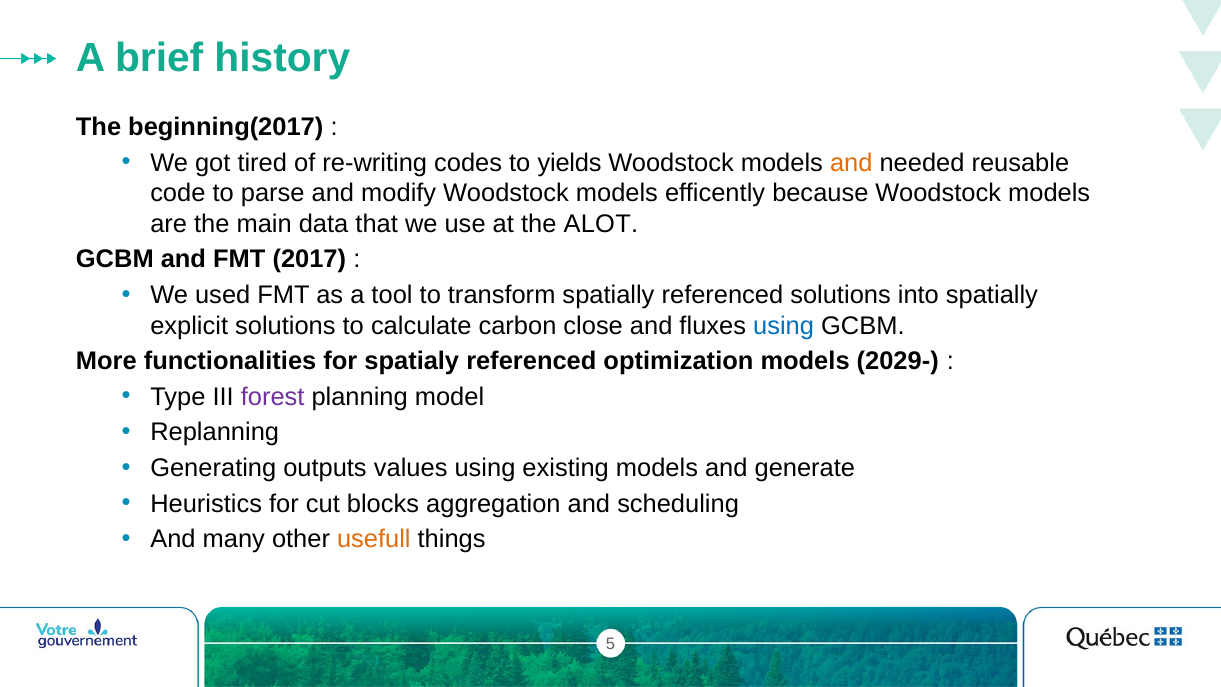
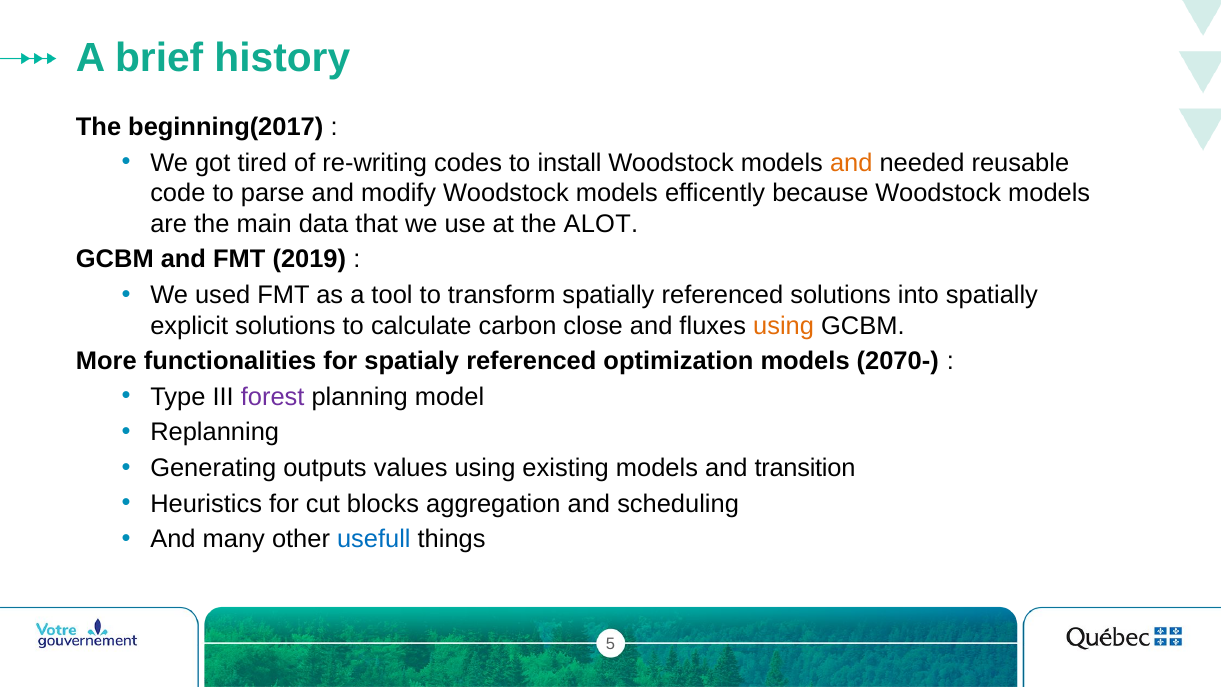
yields: yields -> install
2017: 2017 -> 2019
using at (784, 326) colour: blue -> orange
2029-: 2029- -> 2070-
generate: generate -> transition
usefull colour: orange -> blue
